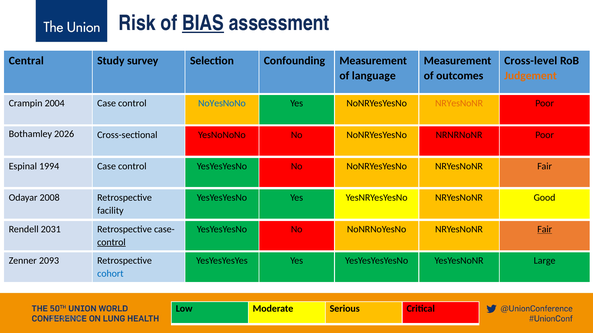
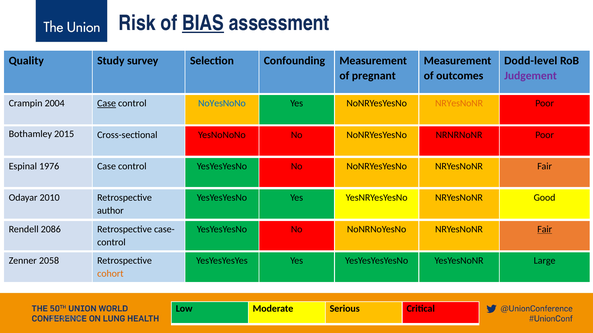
Central: Central -> Quality
Cross-level: Cross-level -> Dodd-level
language: language -> pregnant
Judgement colour: orange -> purple
Case at (107, 104) underline: none -> present
2026: 2026 -> 2015
1994: 1994 -> 1976
2008: 2008 -> 2010
facility: facility -> author
2031: 2031 -> 2086
control at (111, 243) underline: present -> none
2093: 2093 -> 2058
cohort colour: blue -> orange
